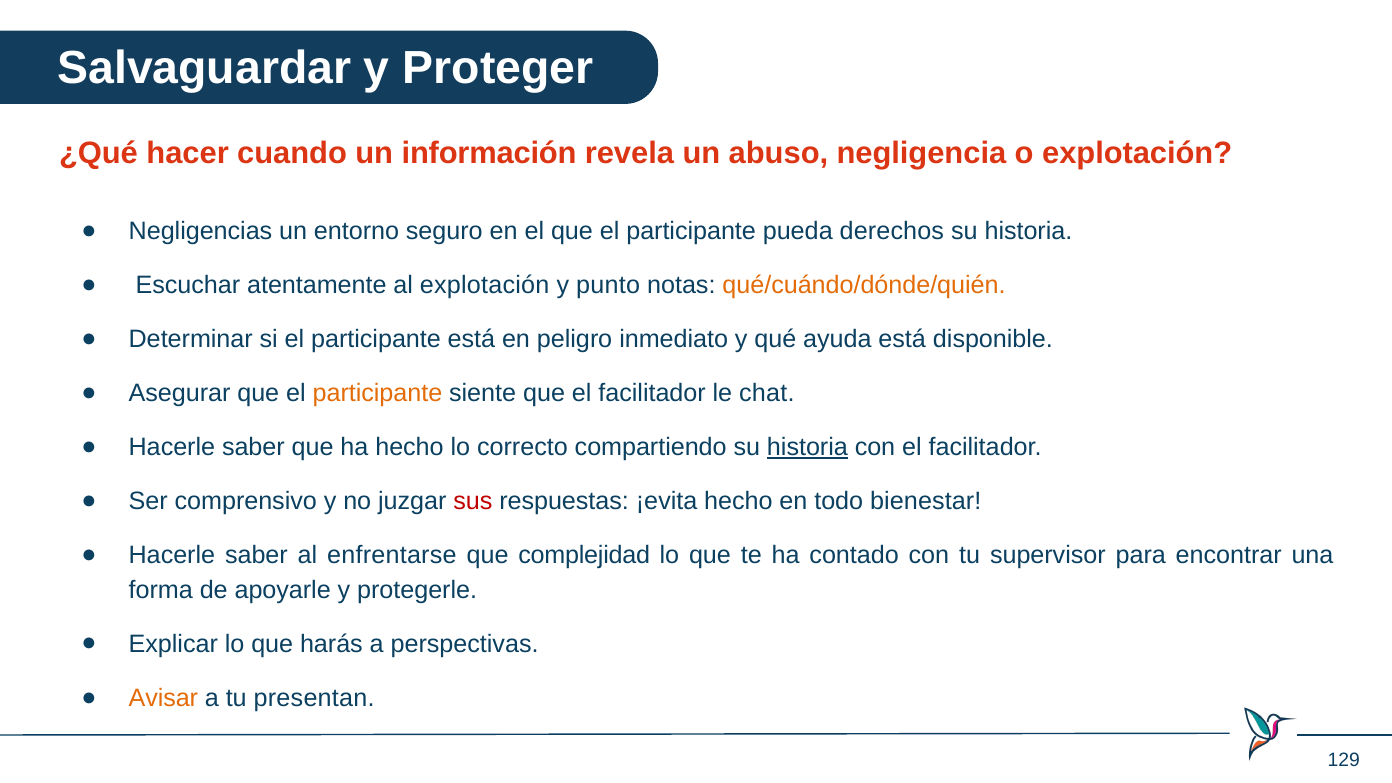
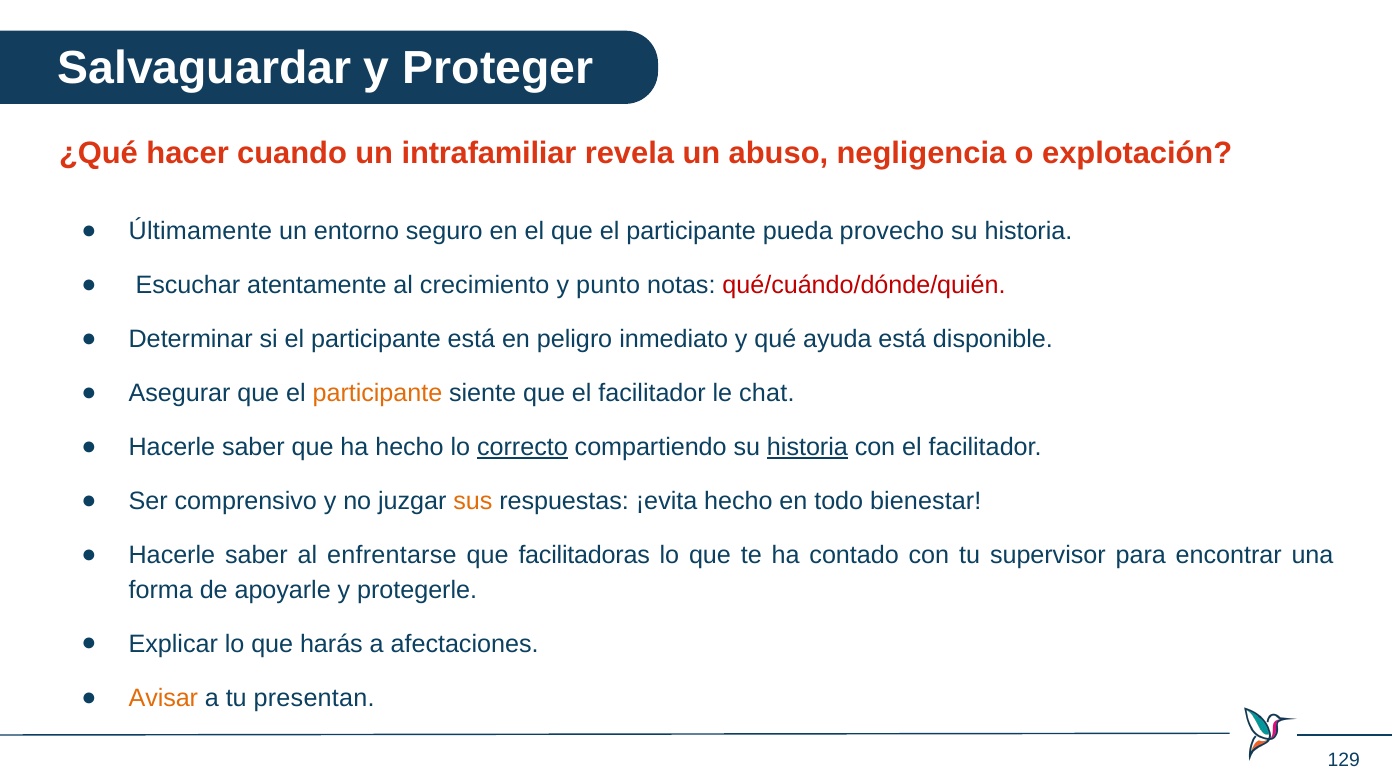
información: información -> intrafamiliar
Negligencias: Negligencias -> Últimamente
derechos: derechos -> provecho
al explotación: explotación -> crecimiento
qué/cuándo/dónde/quién colour: orange -> red
correcto underline: none -> present
sus colour: red -> orange
complejidad: complejidad -> facilitadoras
perspectivas: perspectivas -> afectaciones
